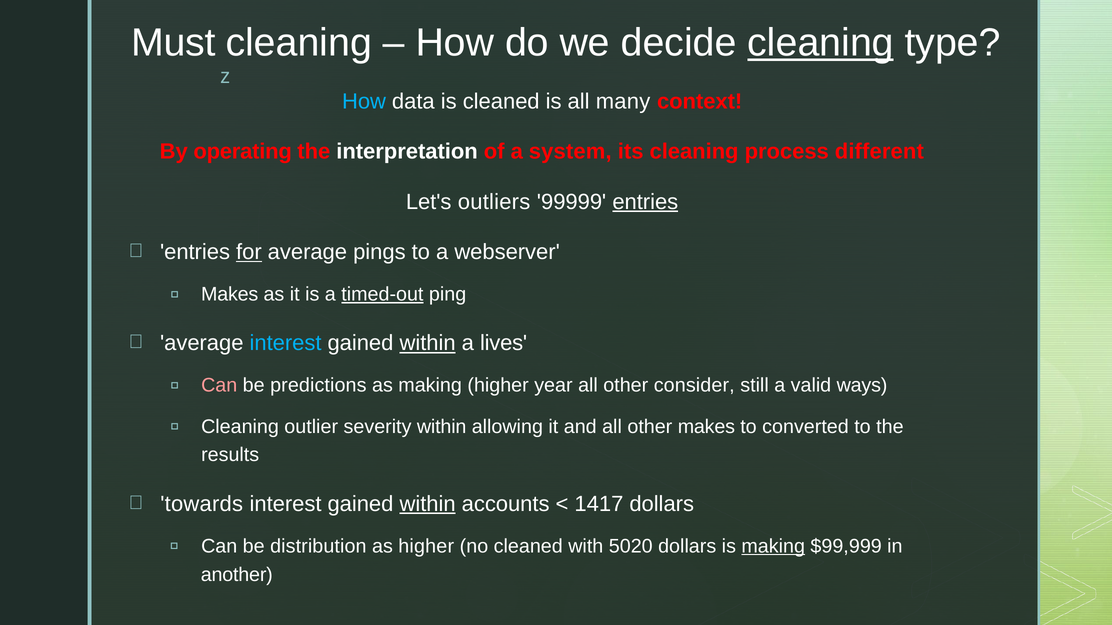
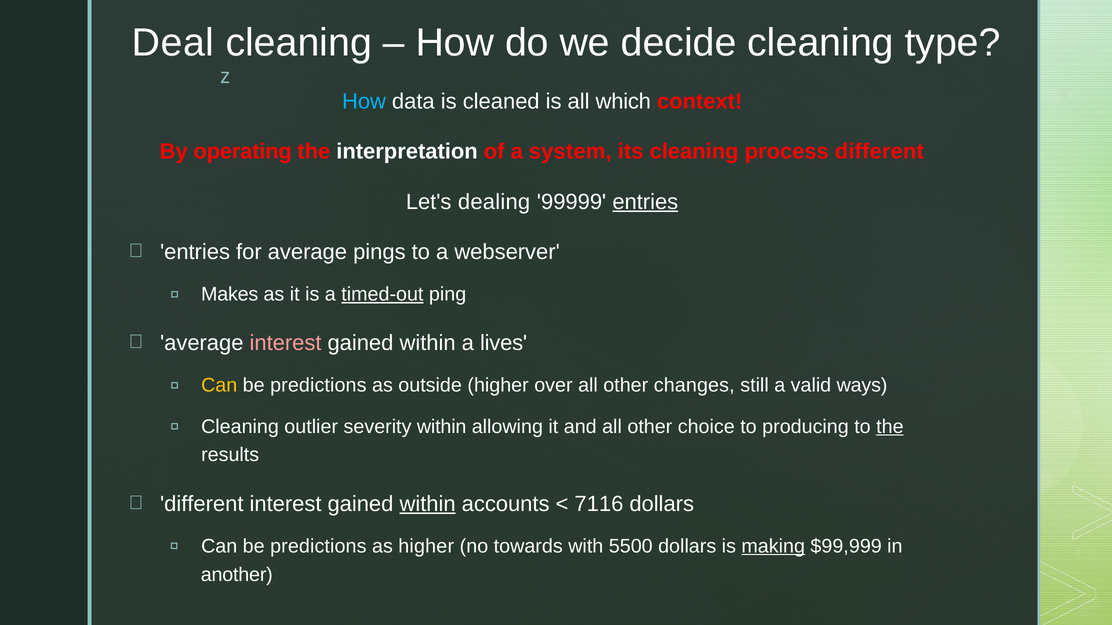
Must: Must -> Deal
cleaning at (821, 43) underline: present -> none
many: many -> which
outliers: outliers -> dealing
for underline: present -> none
interest at (286, 343) colour: light blue -> pink
within at (428, 343) underline: present -> none
Can at (219, 386) colour: pink -> yellow
as making: making -> outside
year: year -> over
consider: consider -> changes
other makes: makes -> choice
converted: converted -> producing
the at (890, 427) underline: none -> present
towards at (202, 504): towards -> different
1417: 1417 -> 7116
distribution at (318, 547): distribution -> predictions
no cleaned: cleaned -> towards
5020: 5020 -> 5500
